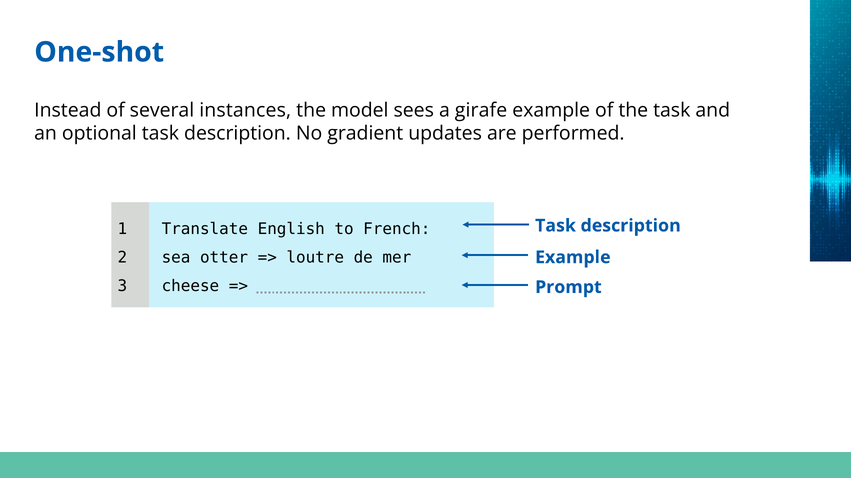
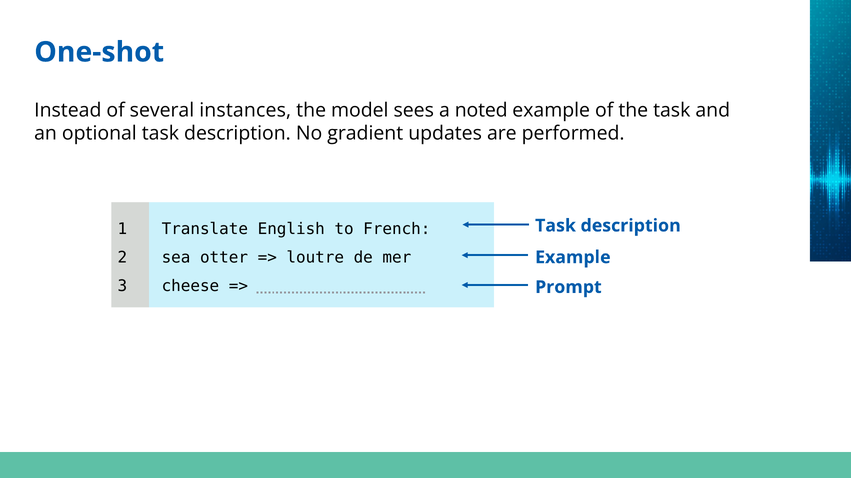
girafe: girafe -> noted
